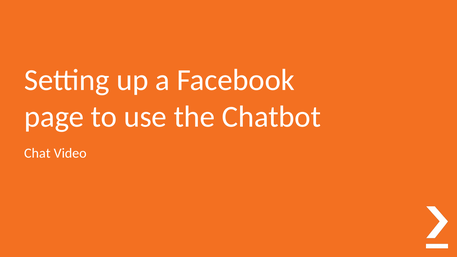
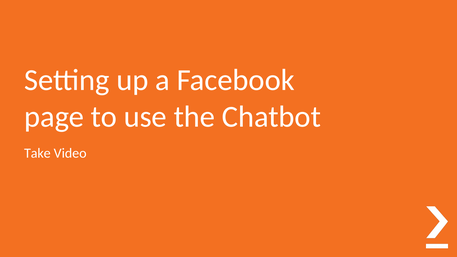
Chat: Chat -> Take
